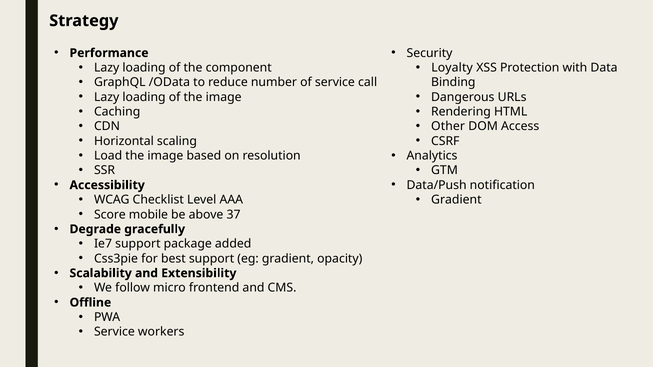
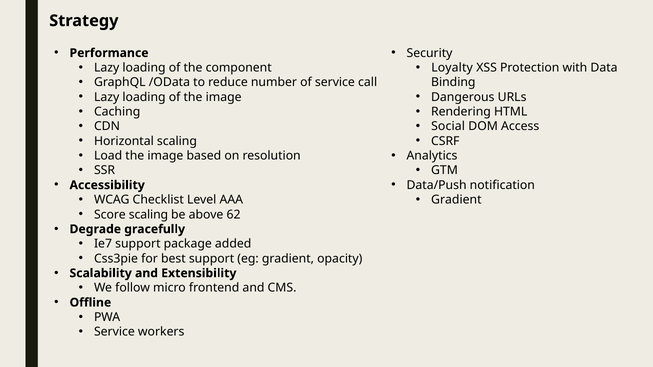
Other: Other -> Social
Score mobile: mobile -> scaling
37: 37 -> 62
